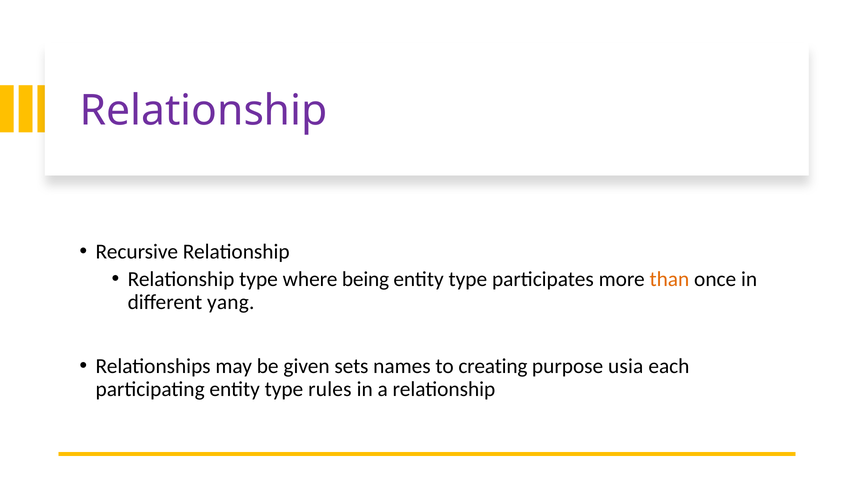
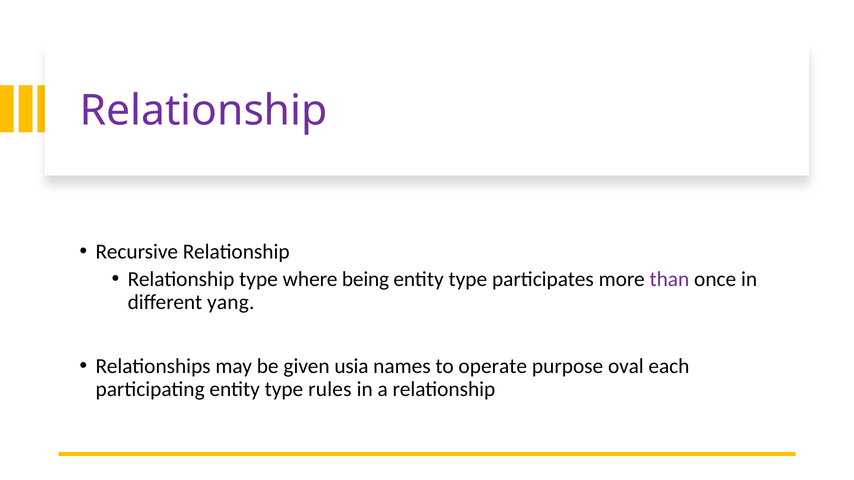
than colour: orange -> purple
sets: sets -> usia
creating: creating -> operate
usia: usia -> oval
